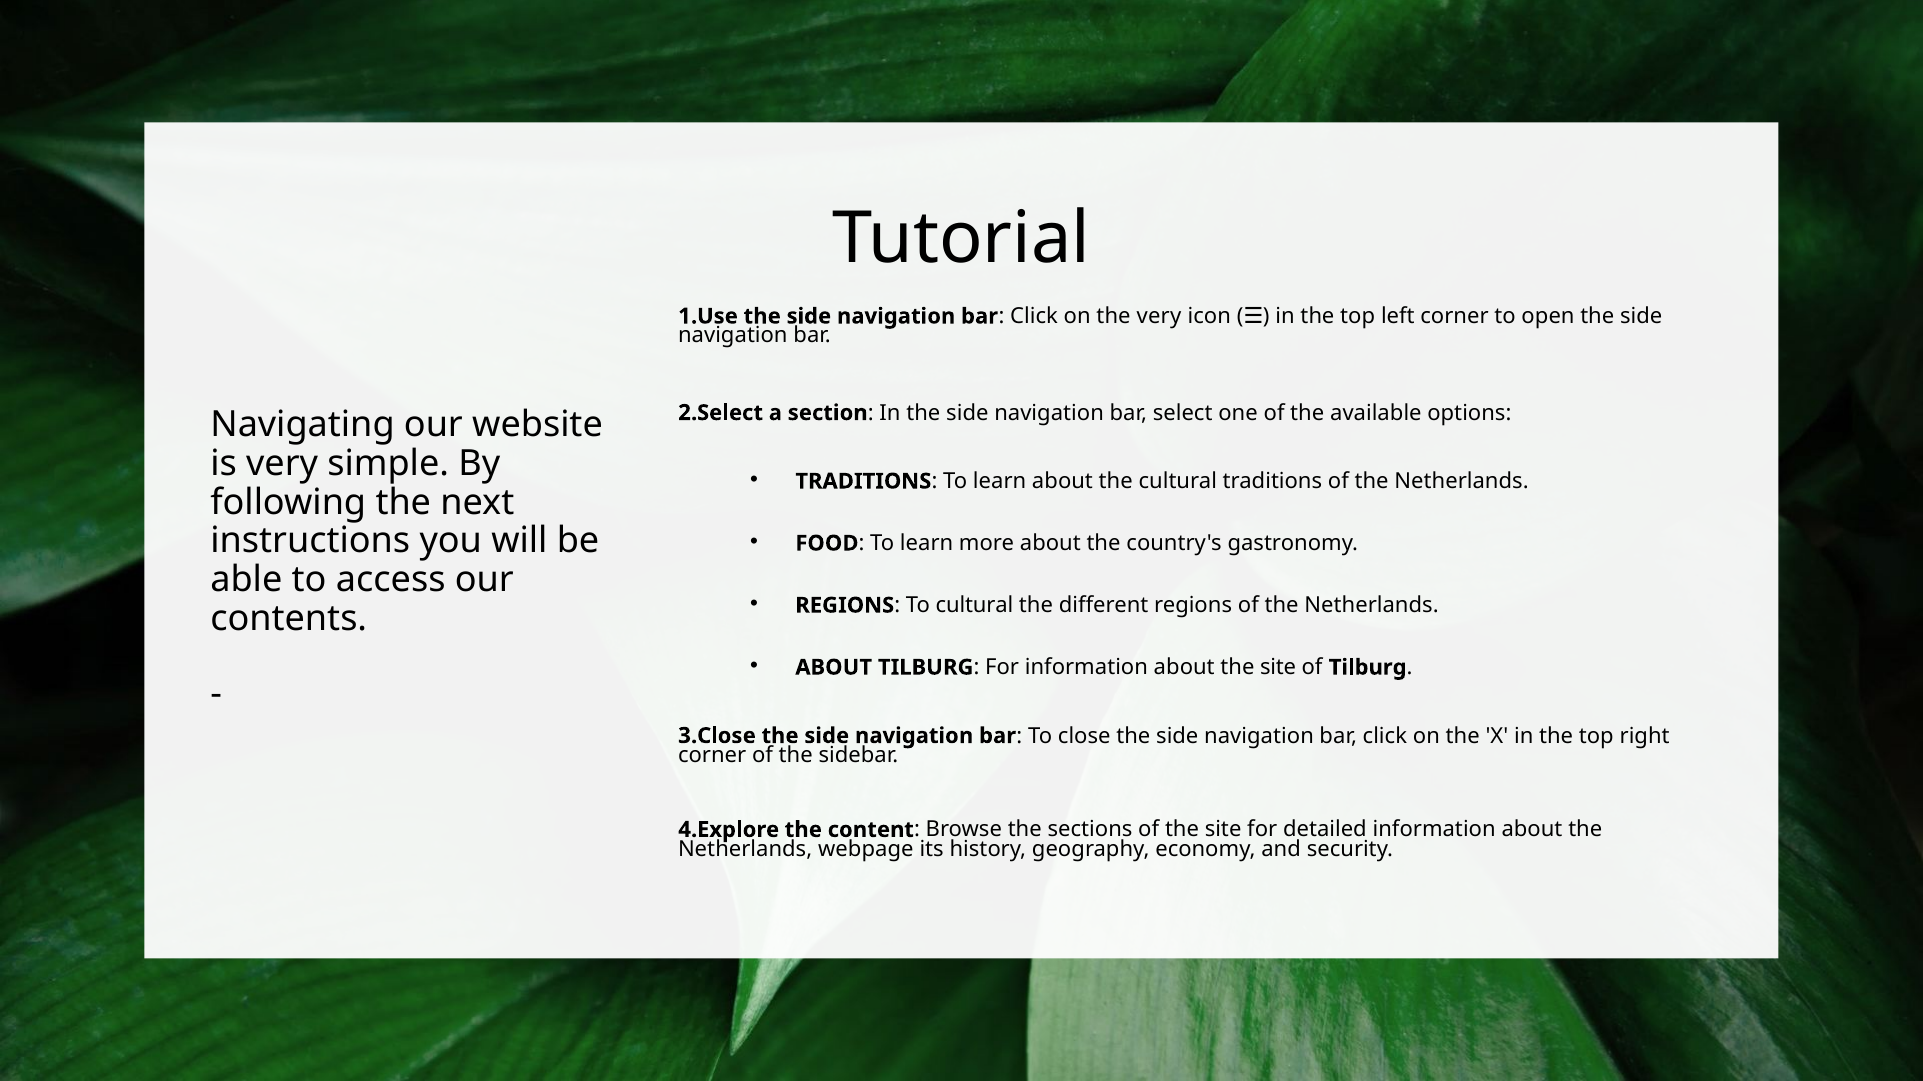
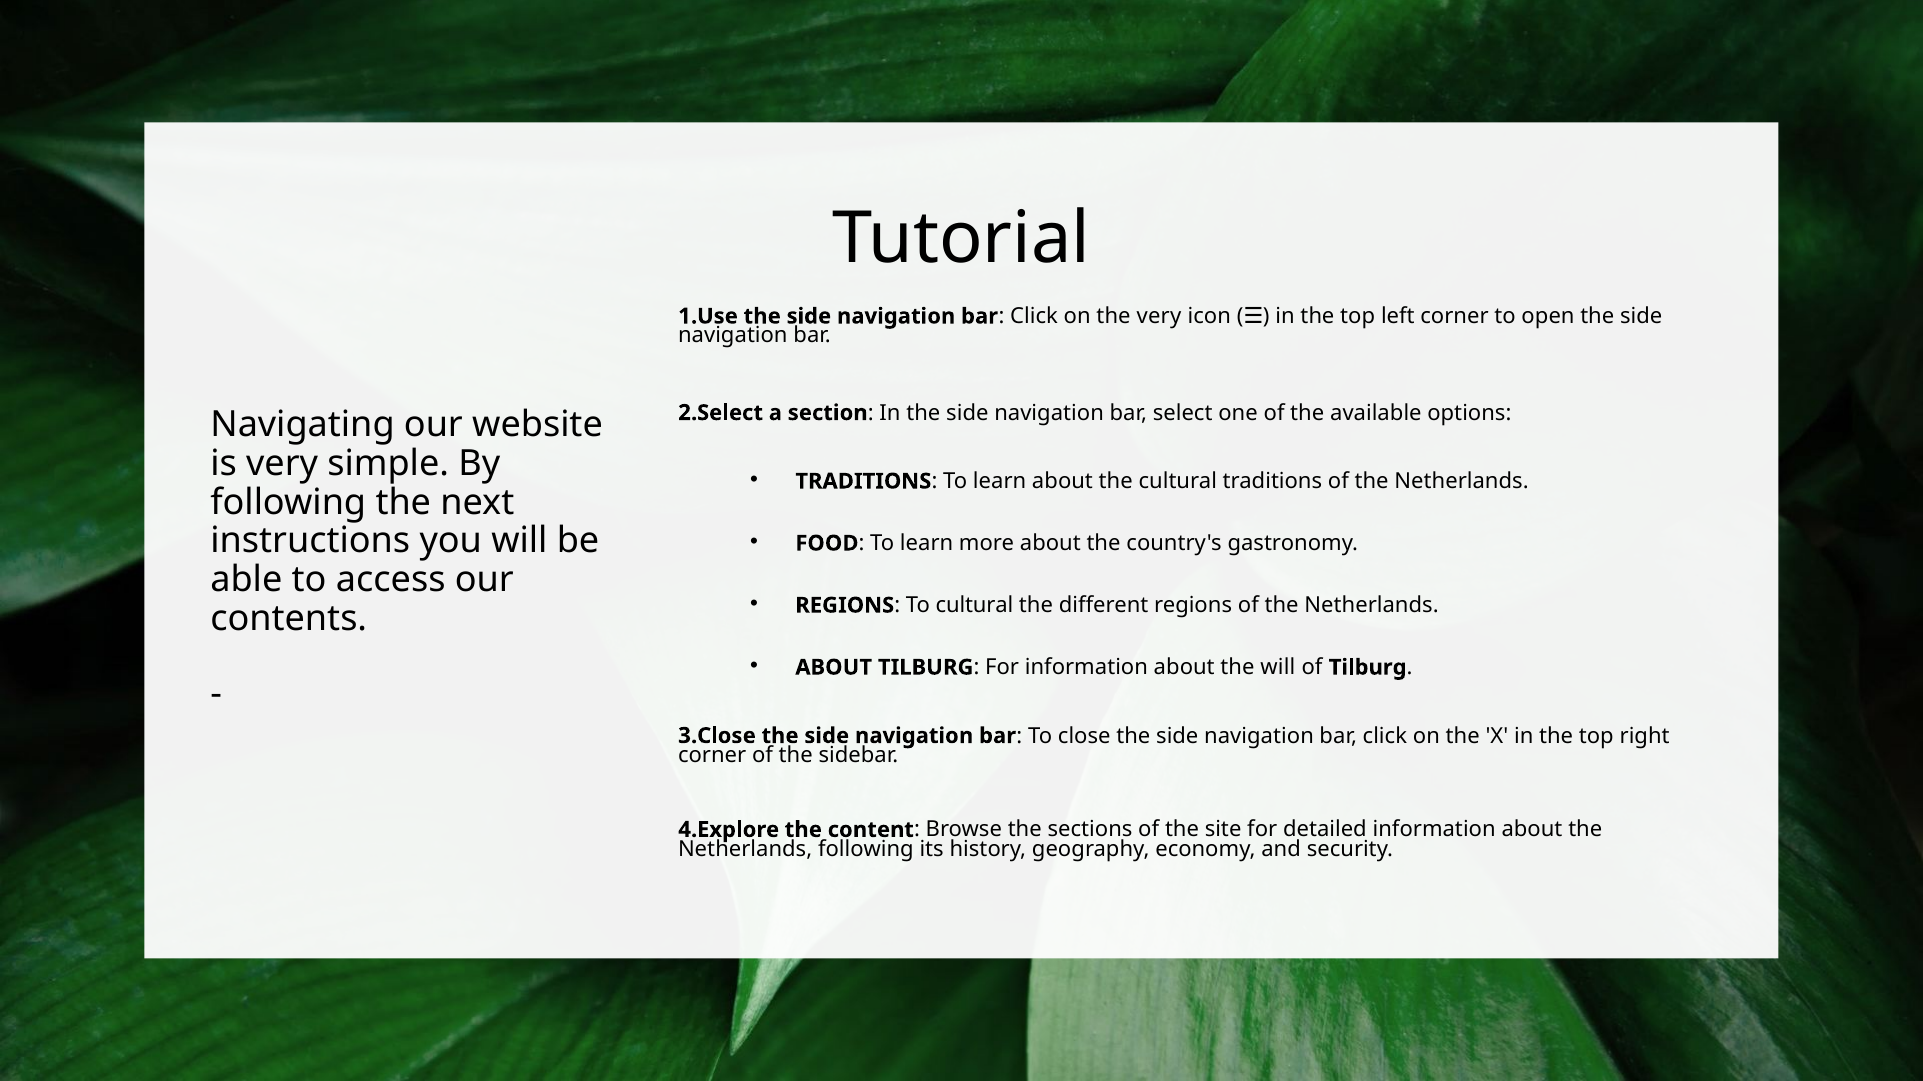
about the site: site -> will
Netherlands webpage: webpage -> following
